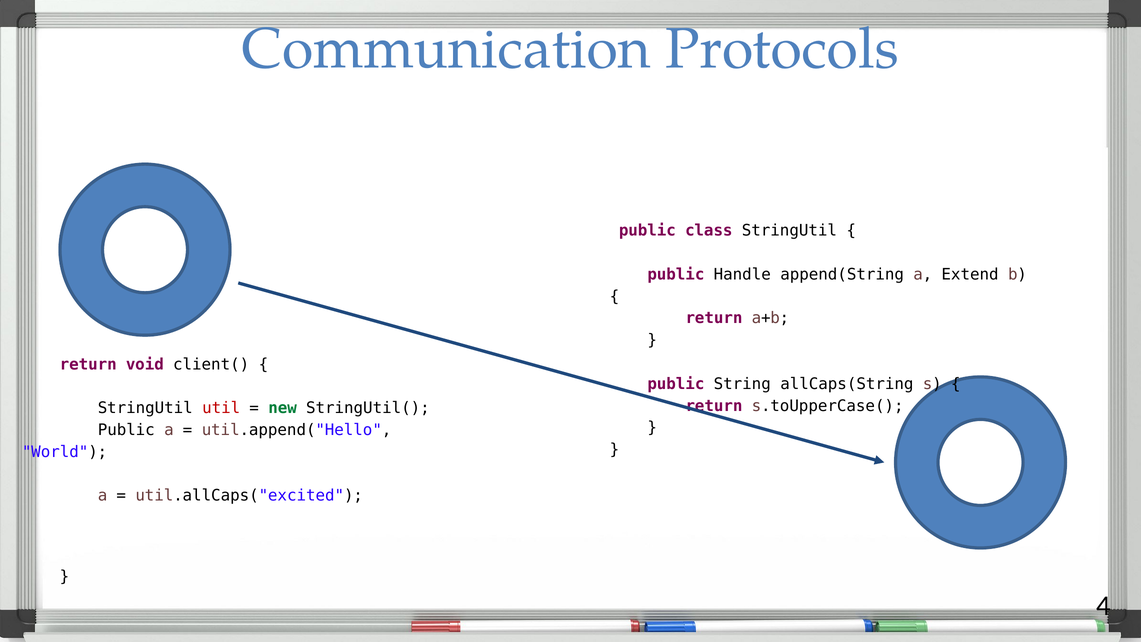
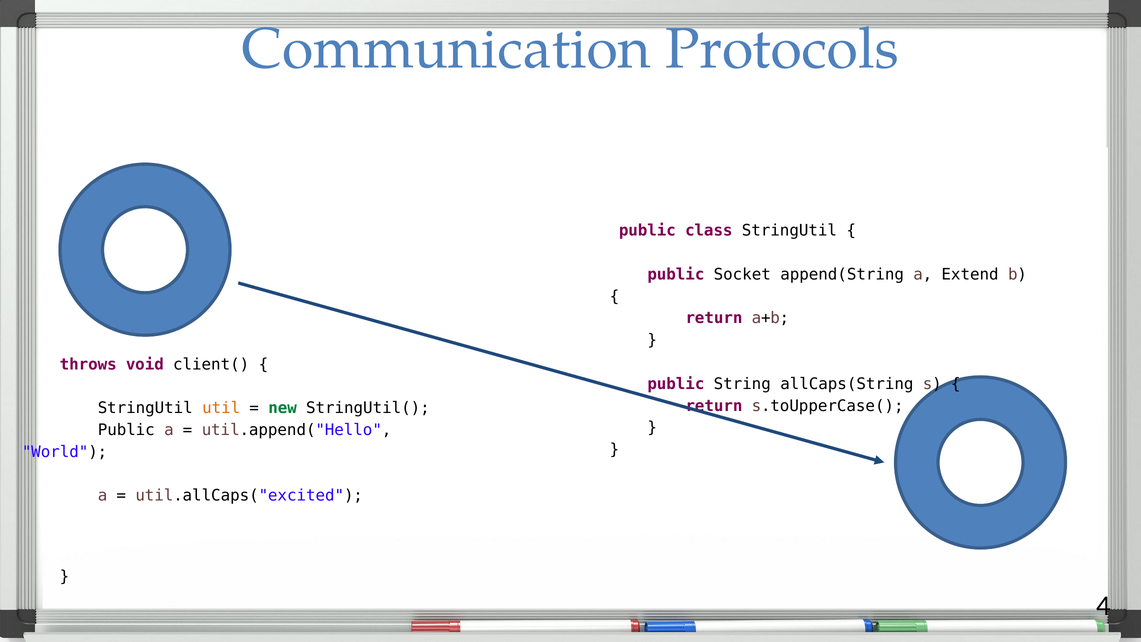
Handle: Handle -> Socket
return at (88, 364): return -> throws
util colour: red -> orange
